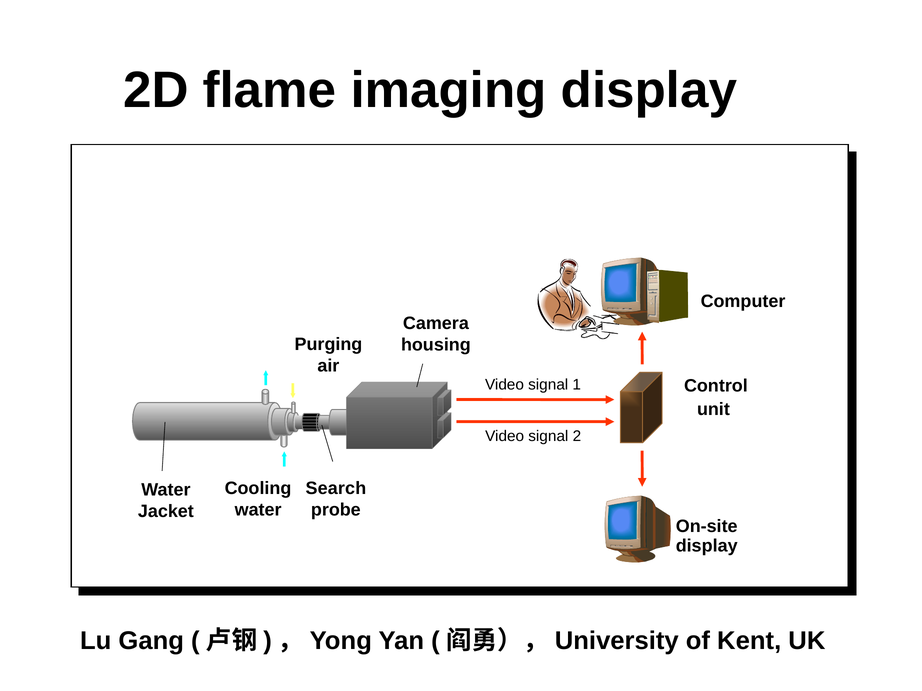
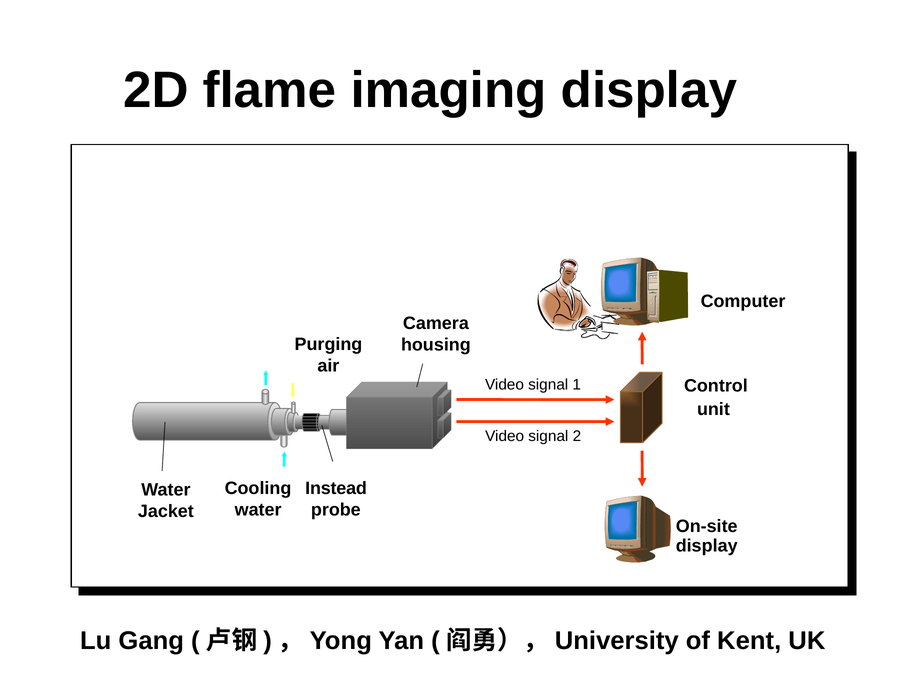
Search: Search -> Instead
